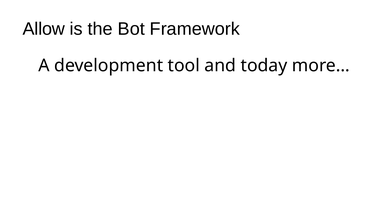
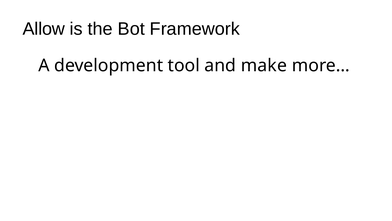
today: today -> make
